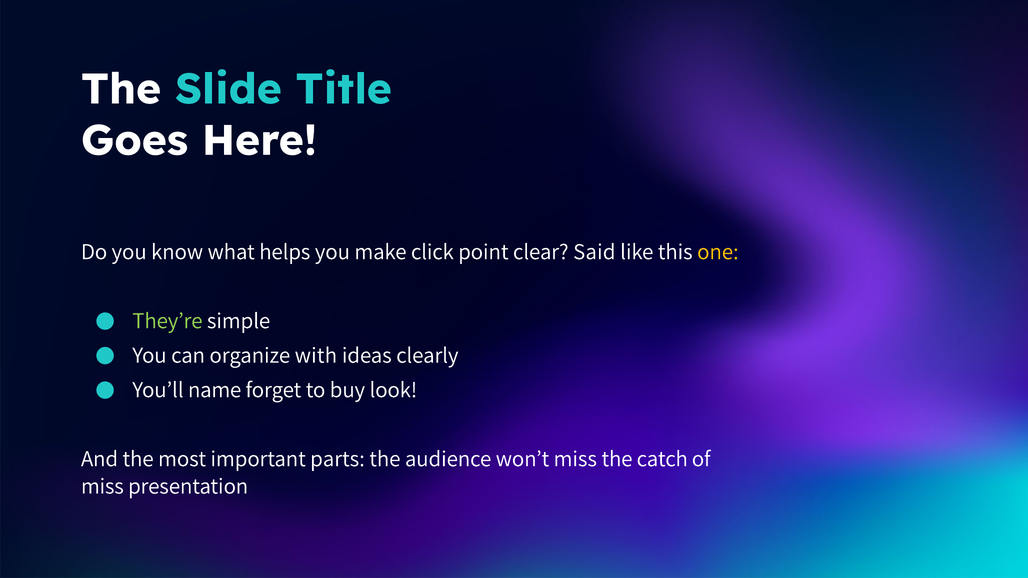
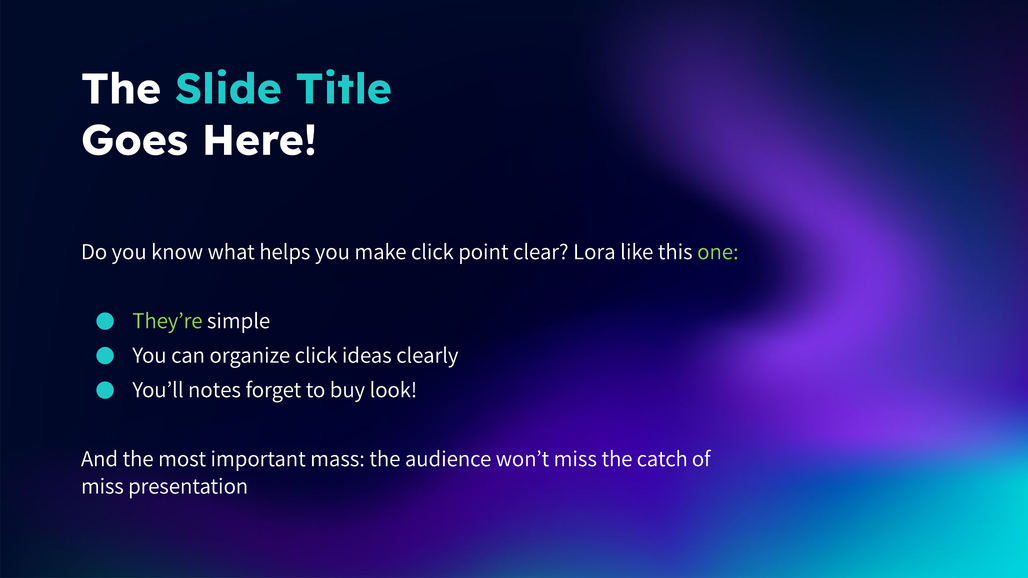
Said: Said -> Lora
one colour: yellow -> light green
organize with: with -> click
name: name -> notes
parts: parts -> mass
